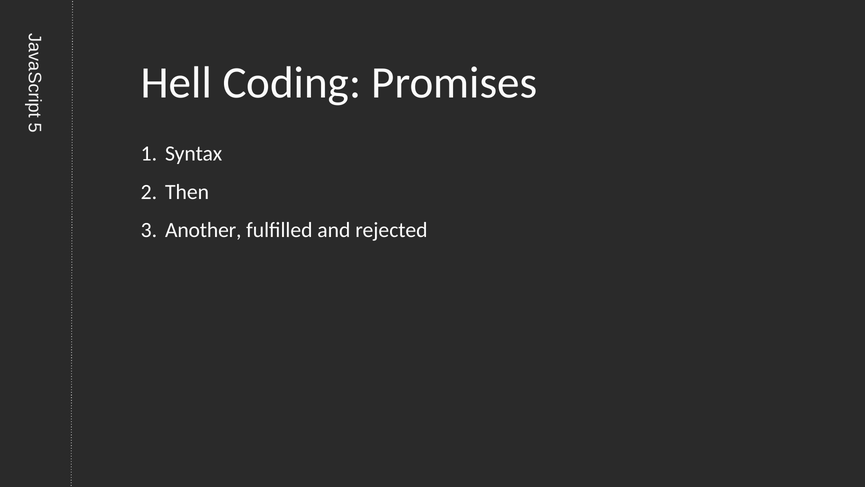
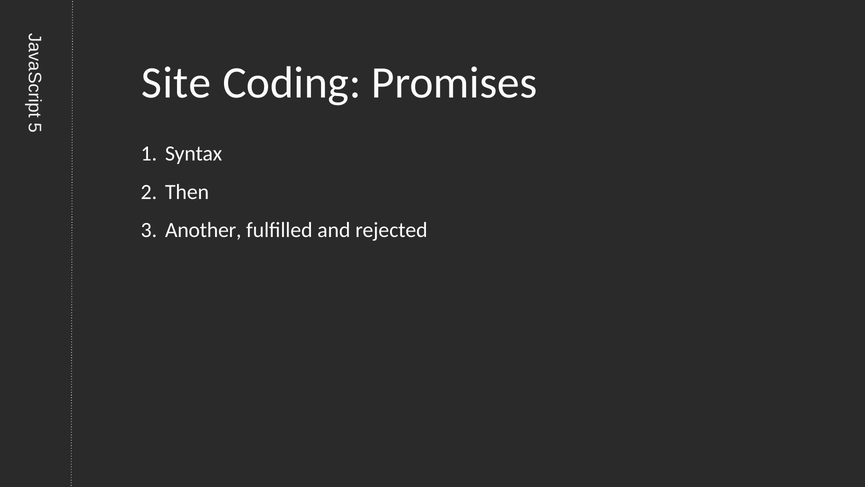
Hell: Hell -> Site
